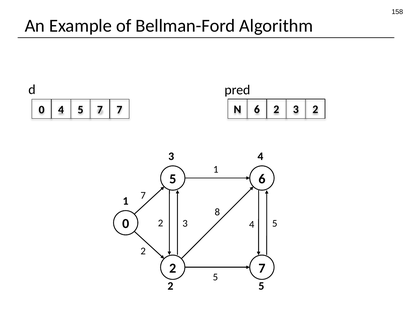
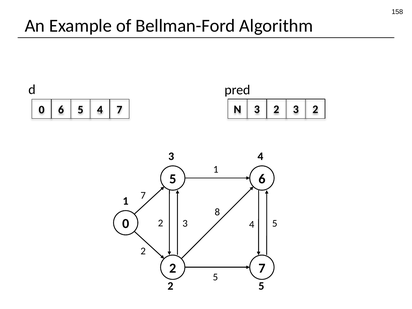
N 6: 6 -> 3
0 4: 4 -> 6
7 at (100, 110): 7 -> 4
